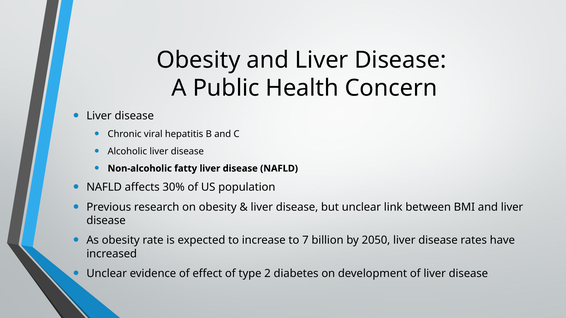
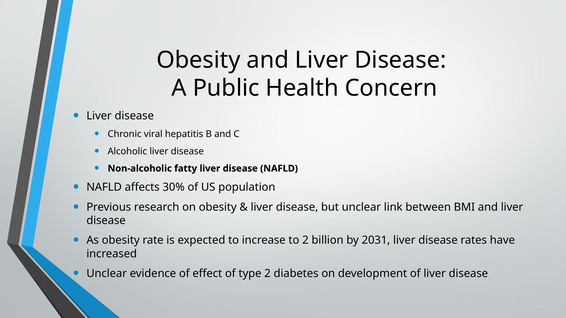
to 7: 7 -> 2
2050: 2050 -> 2031
